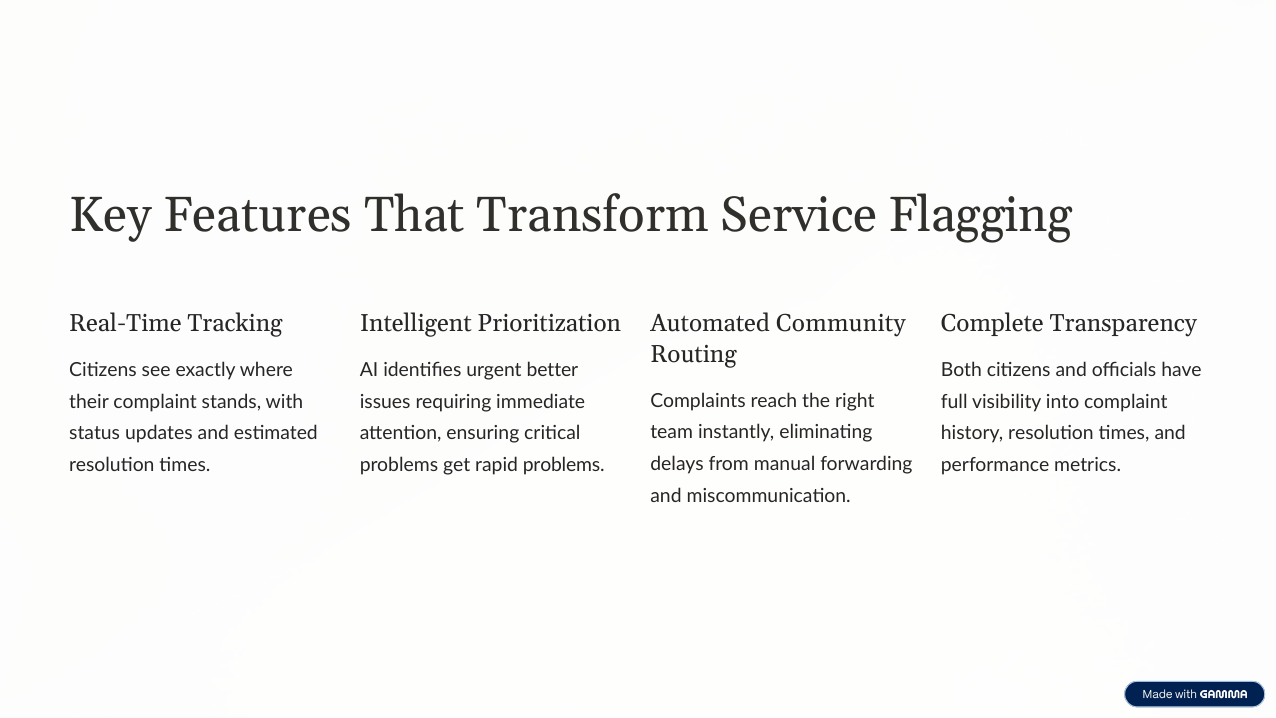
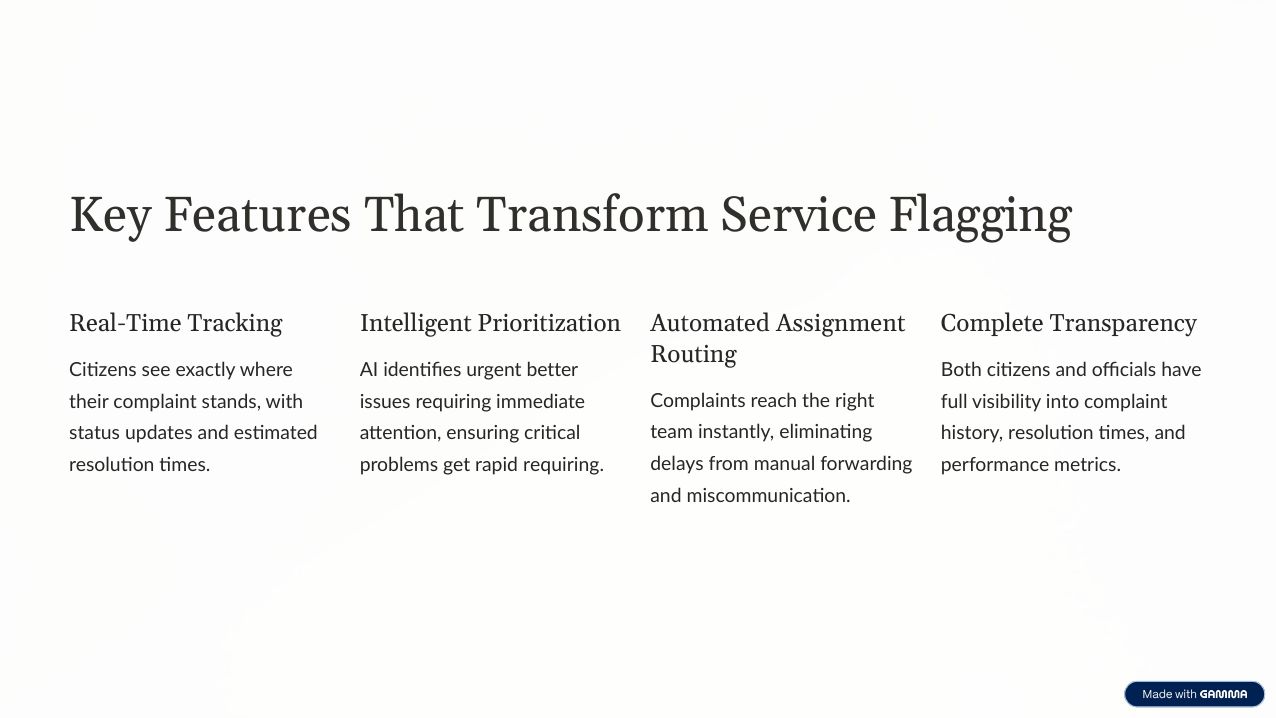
Community: Community -> Assignment
rapid problems: problems -> requiring
